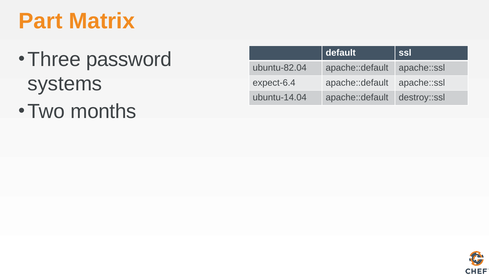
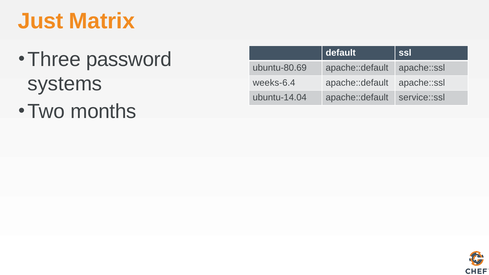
Part: Part -> Just
ubuntu-82.04: ubuntu-82.04 -> ubuntu-80.69
expect-6.4: expect-6.4 -> weeks-6.4
destroy::ssl: destroy::ssl -> service::ssl
